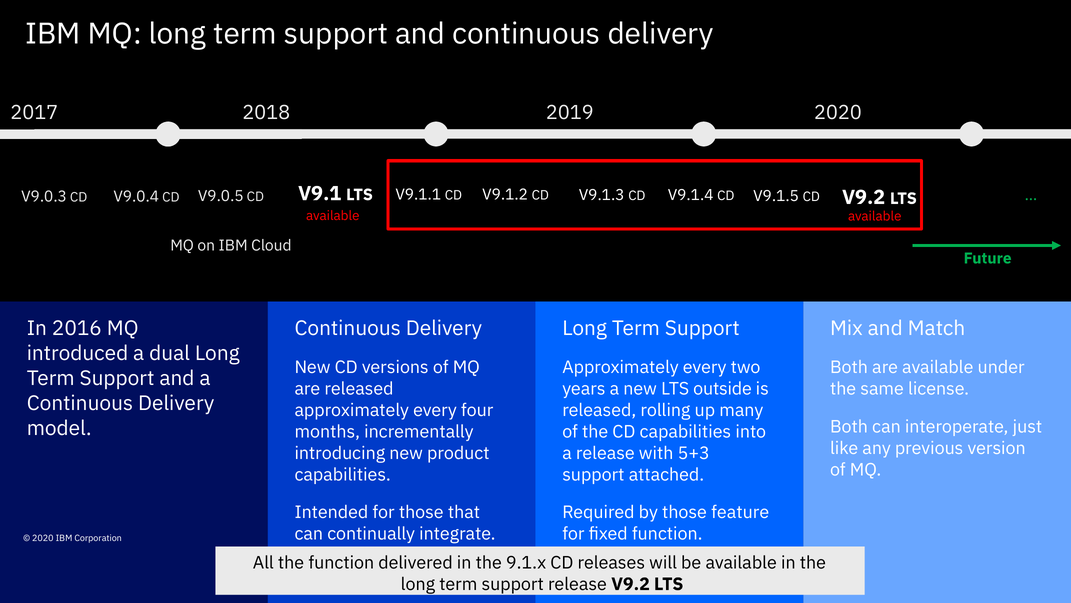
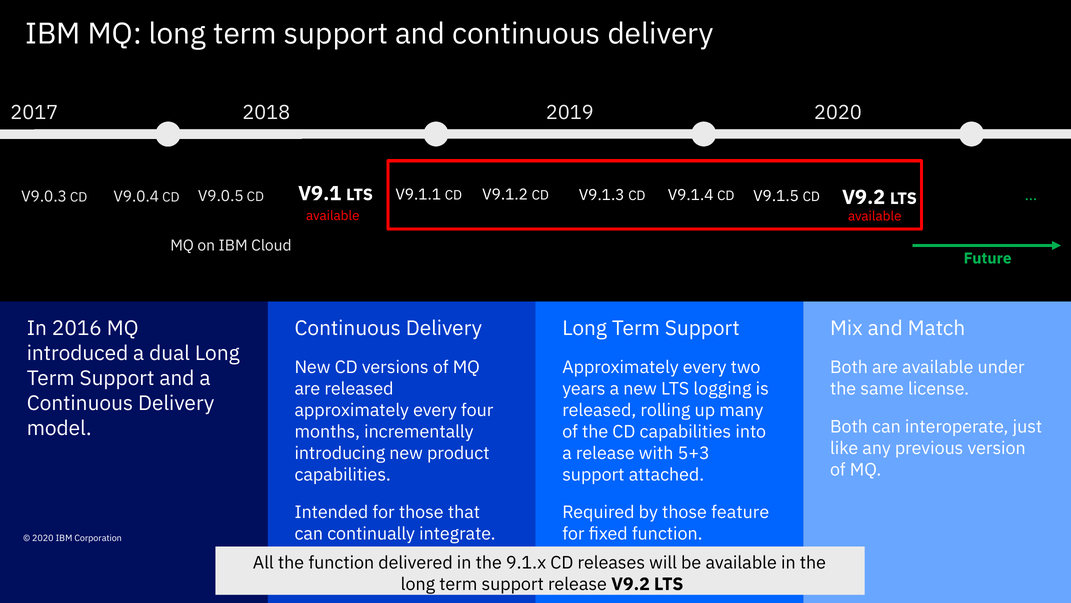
outside: outside -> logging
